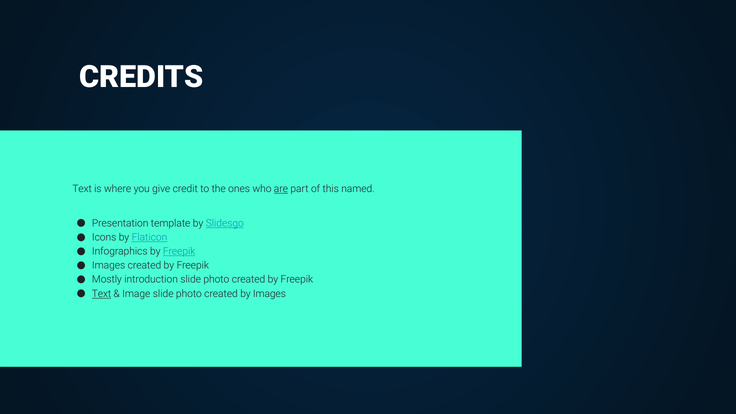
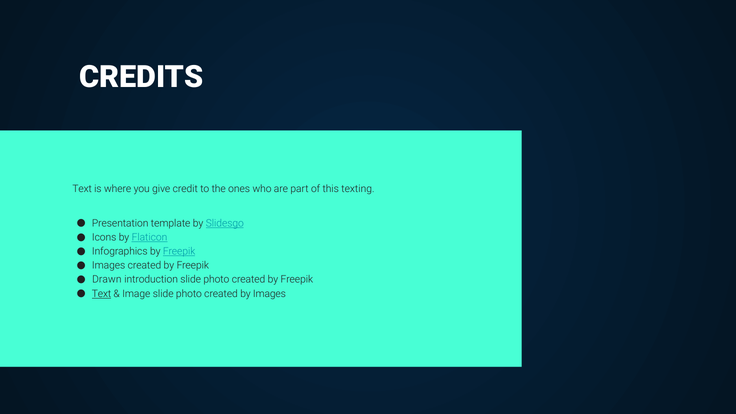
are underline: present -> none
named: named -> texting
Mostly: Mostly -> Drawn
